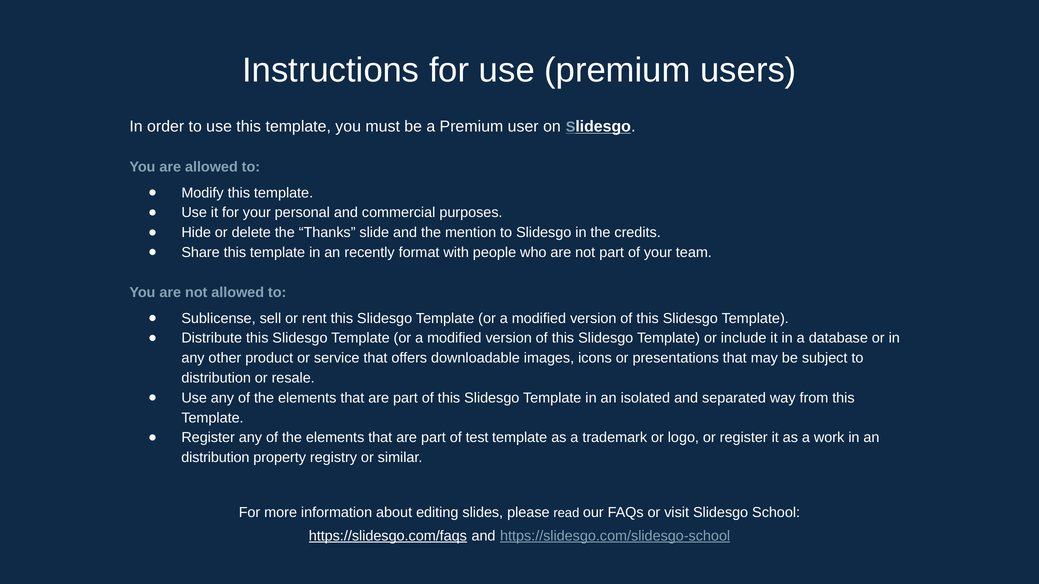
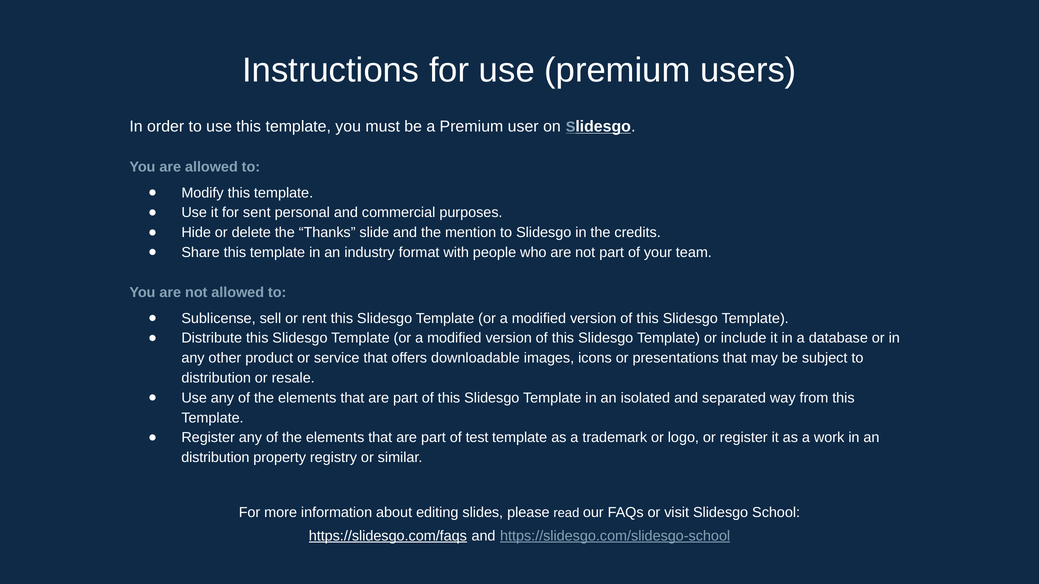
for your: your -> sent
recently: recently -> industry
